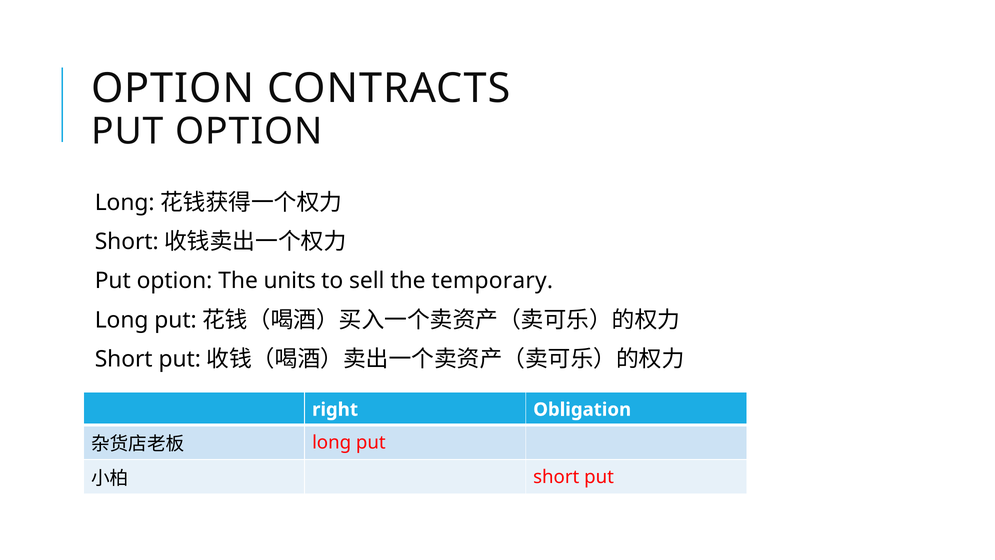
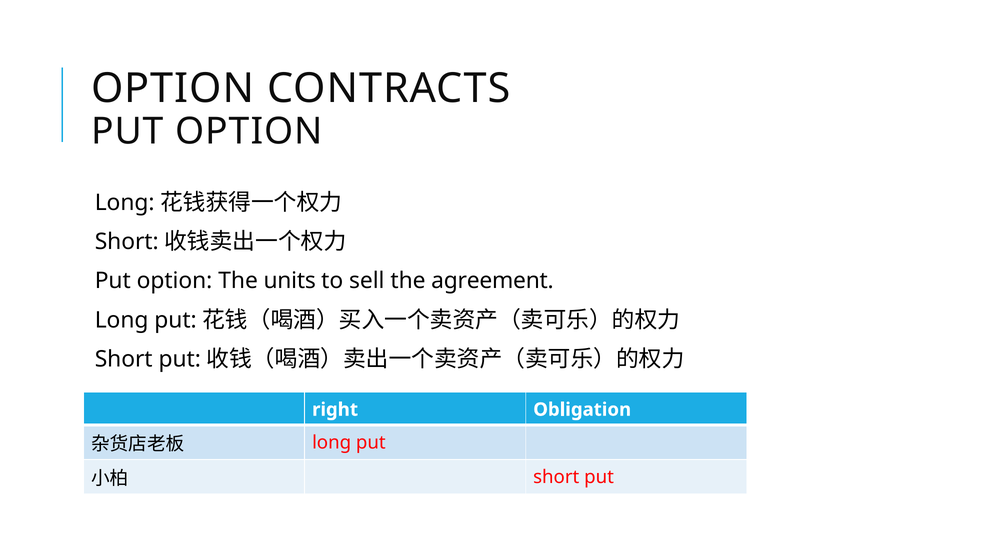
temporary: temporary -> agreement
